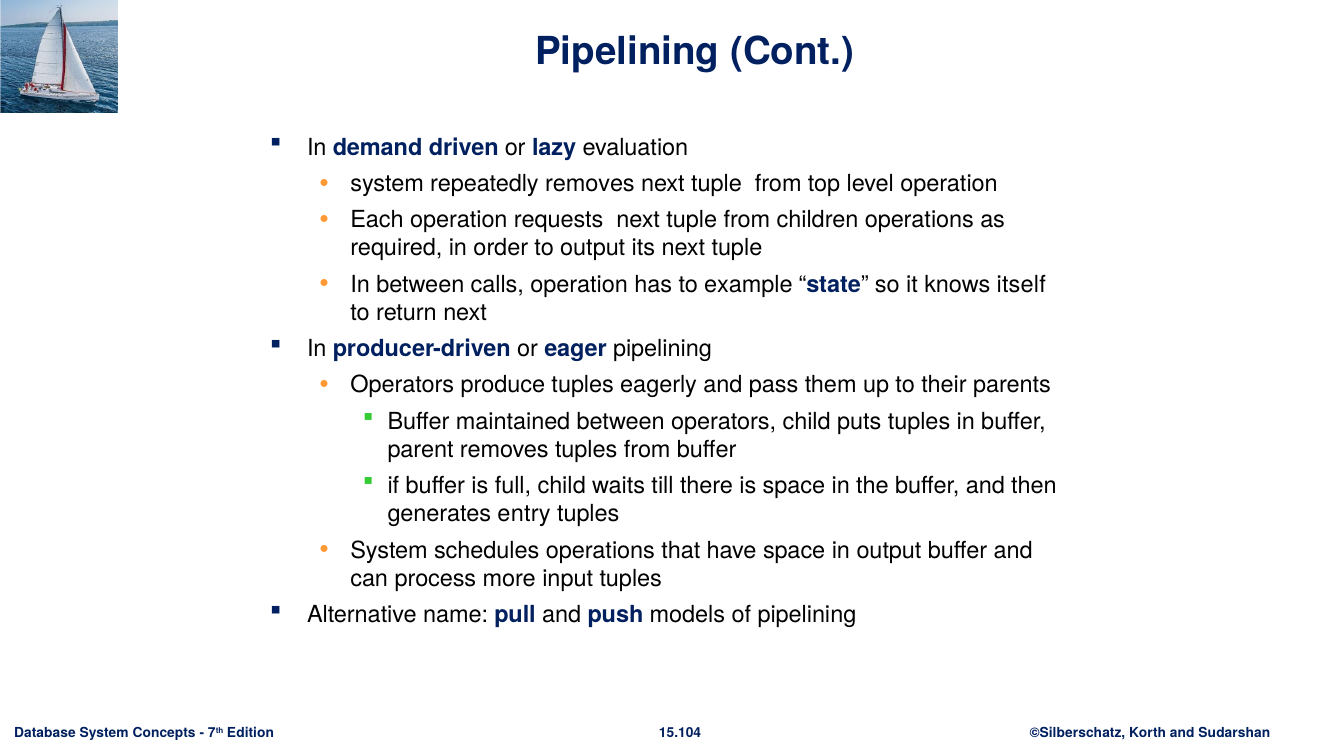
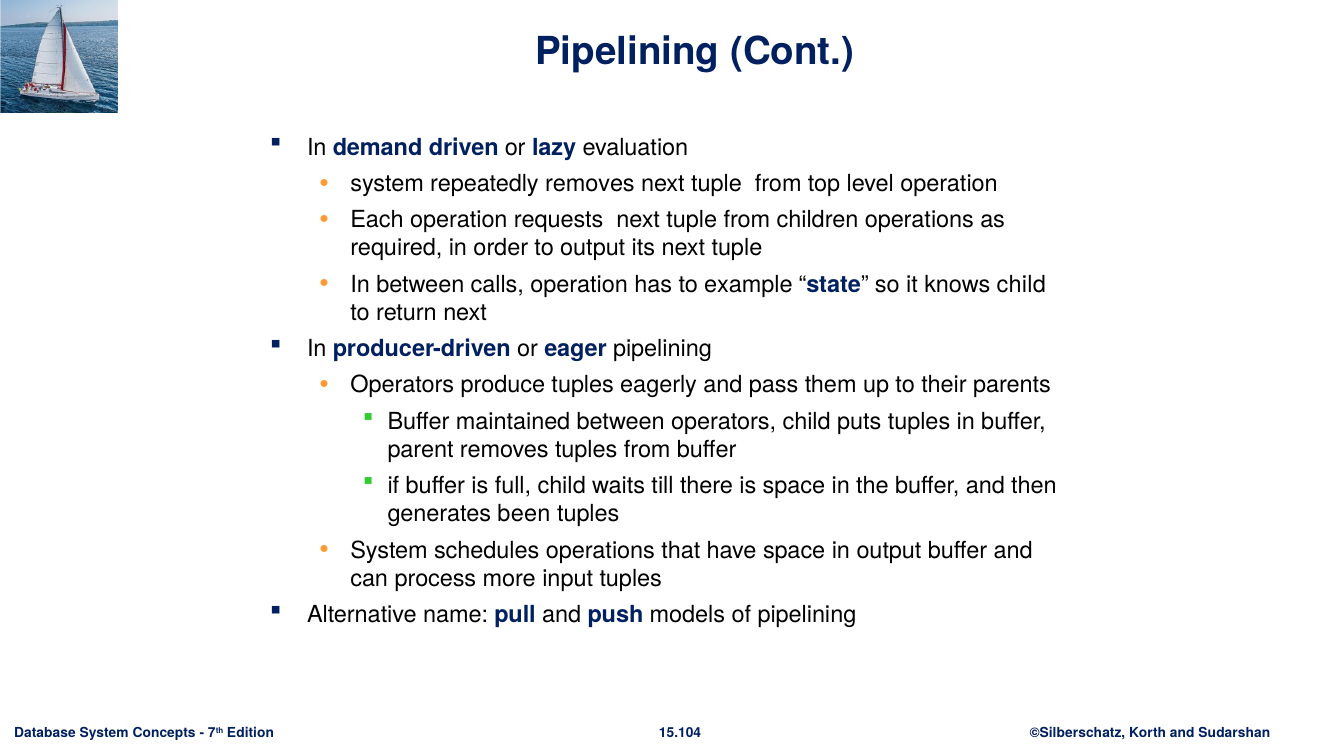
knows itself: itself -> child
entry: entry -> been
